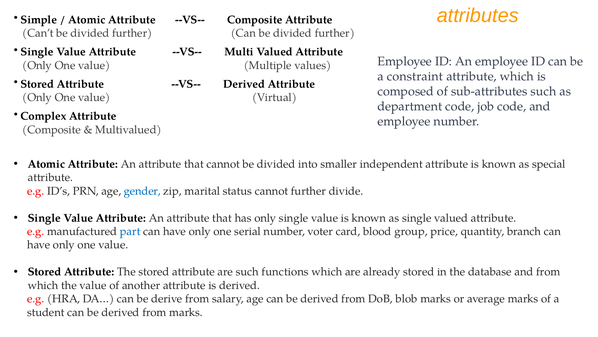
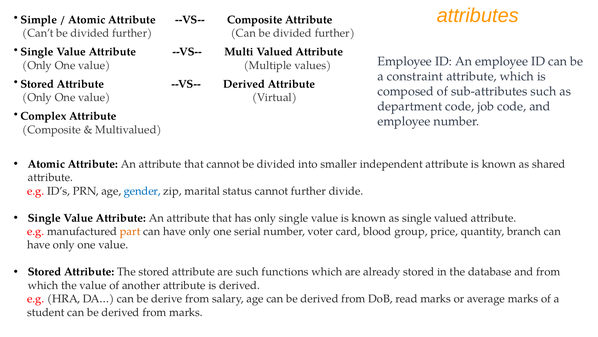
special: special -> shared
part colour: blue -> orange
blob: blob -> read
